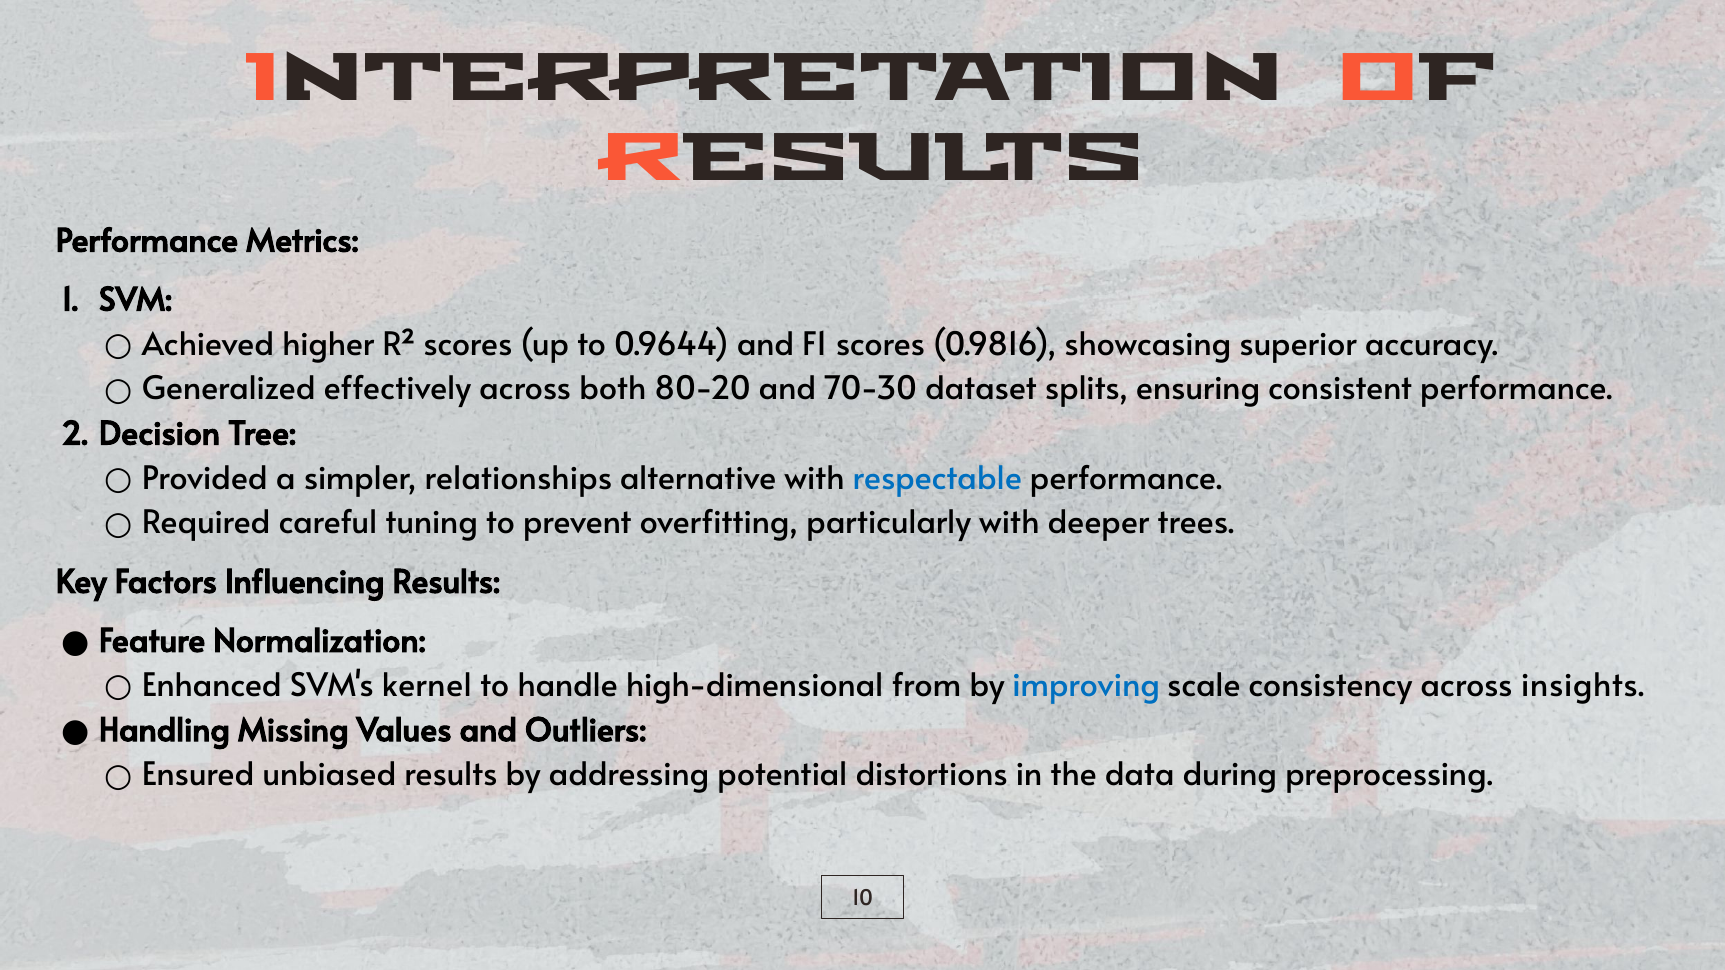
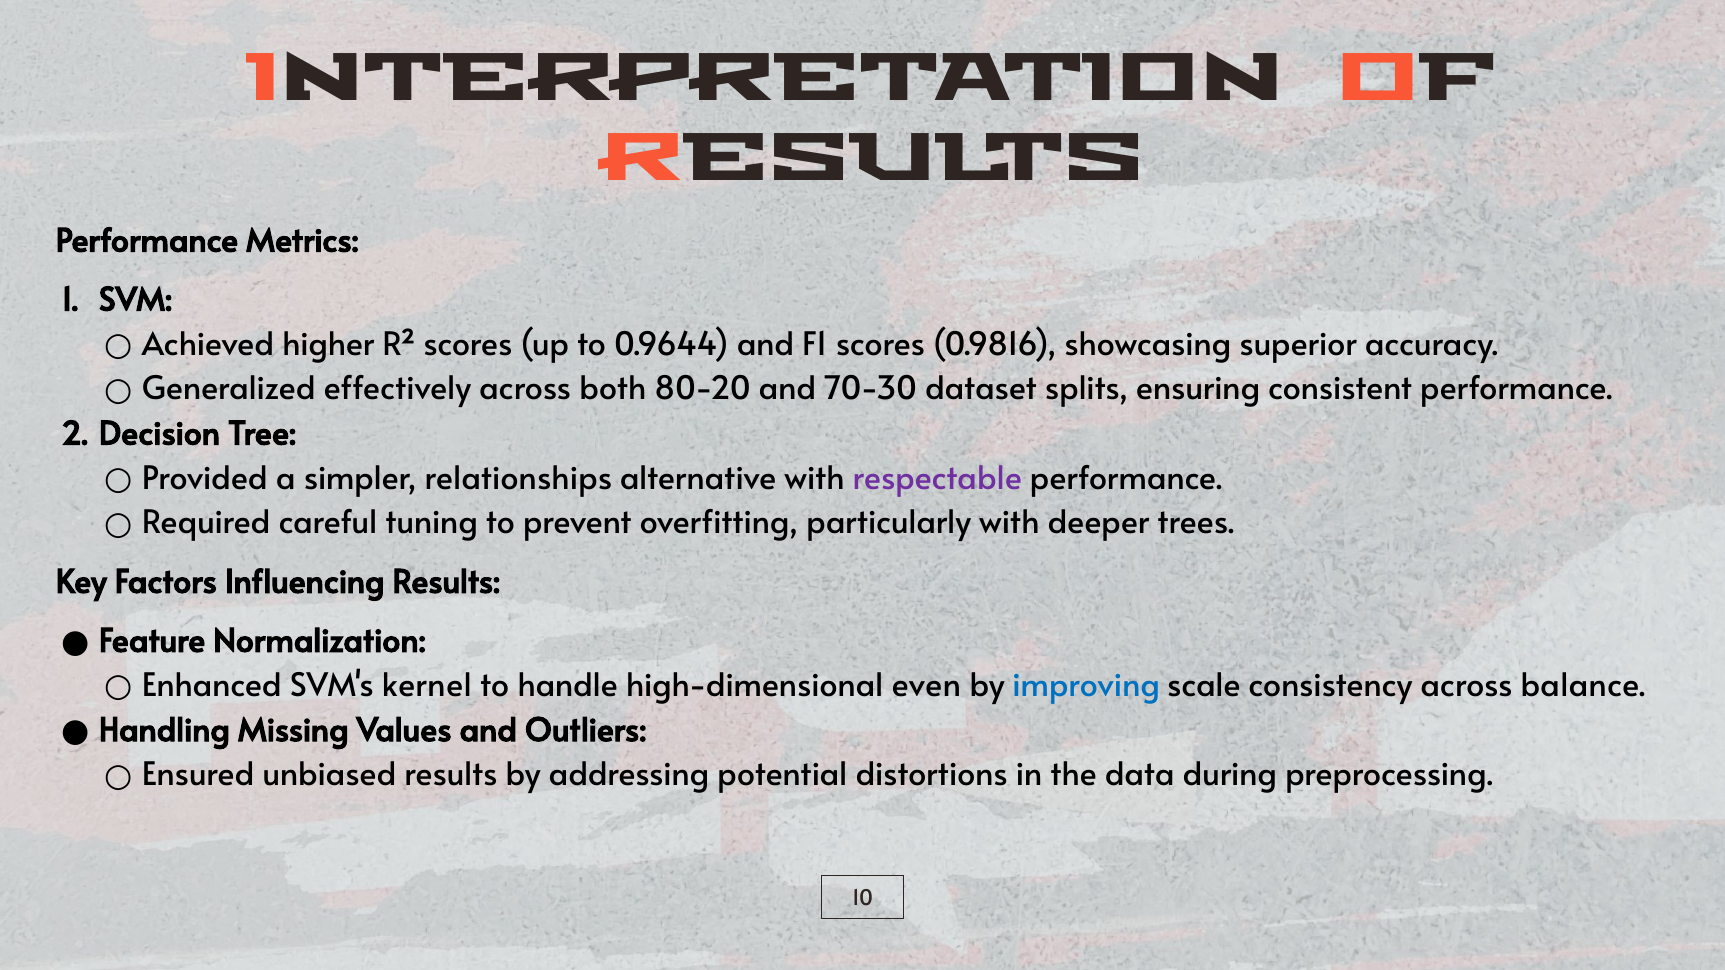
respectable colour: blue -> purple
from: from -> even
insights: insights -> balance
